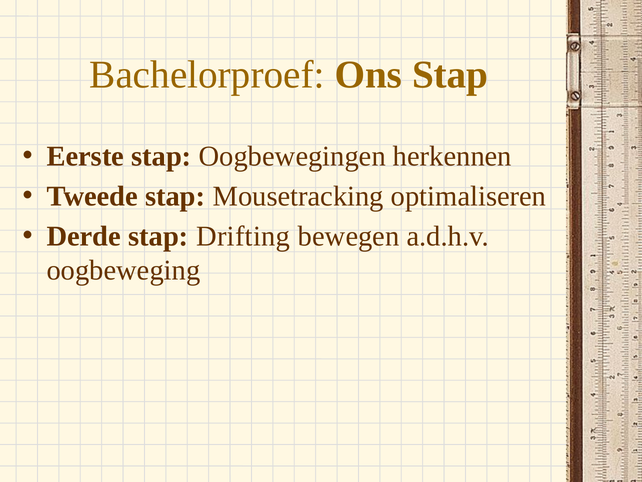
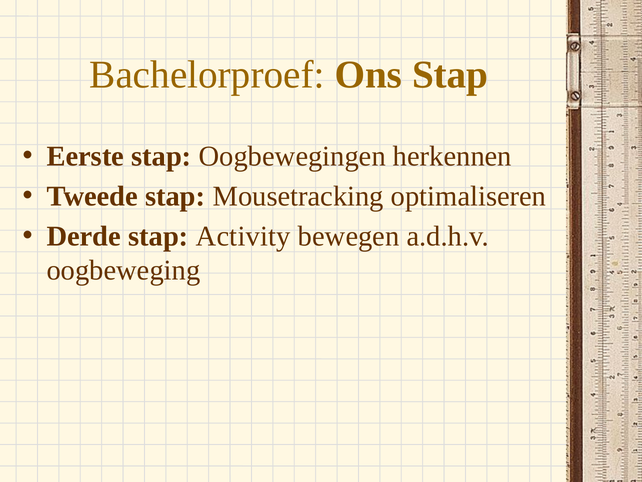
Drifting: Drifting -> Activity
